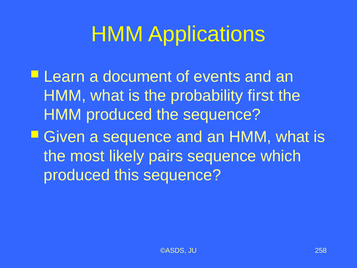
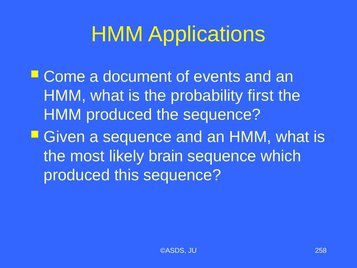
Learn: Learn -> Come
pairs: pairs -> brain
